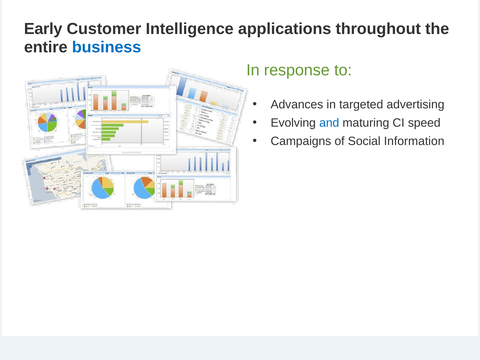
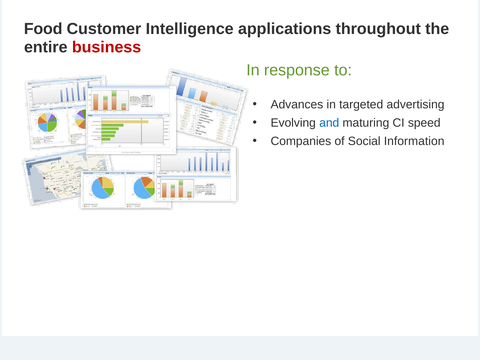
Early: Early -> Food
business colour: blue -> red
Campaigns: Campaigns -> Companies
